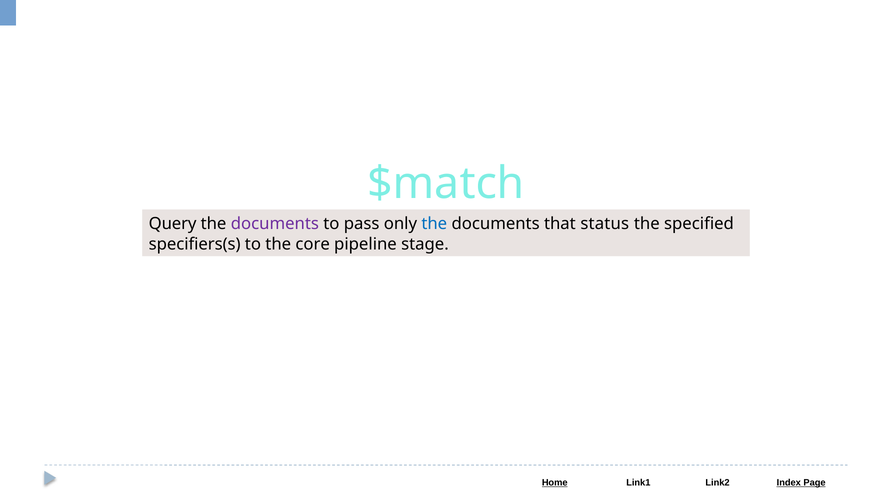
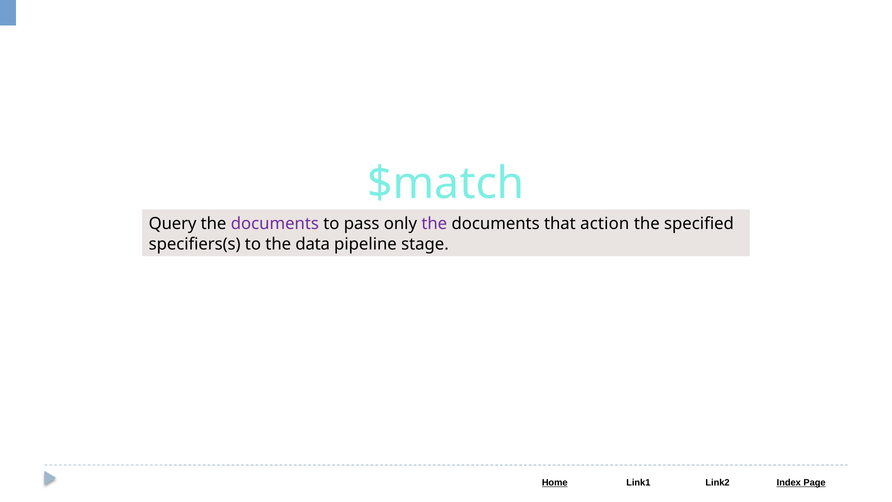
the at (434, 224) colour: blue -> purple
status: status -> action
core: core -> data
